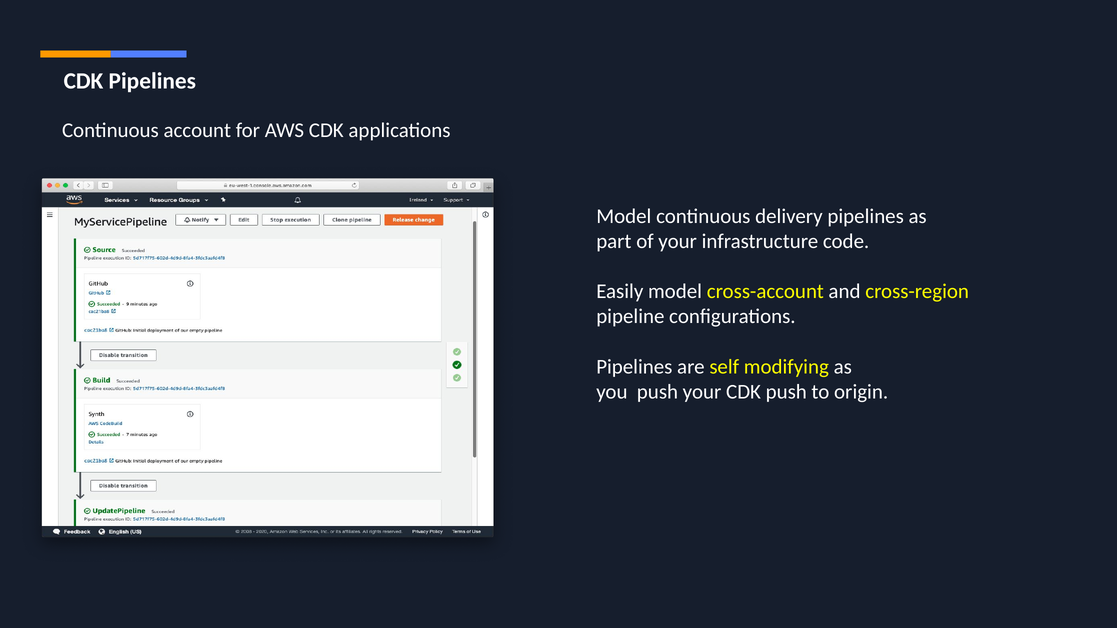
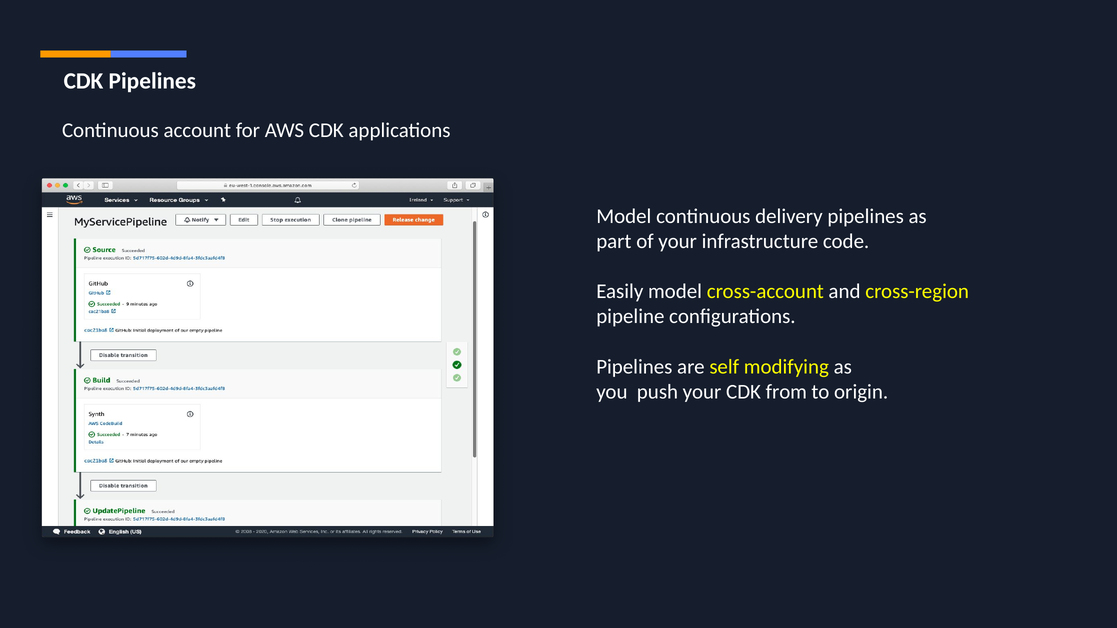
CDK push: push -> from
